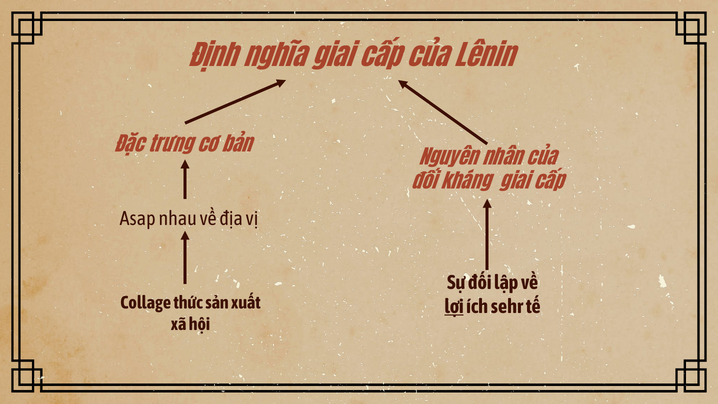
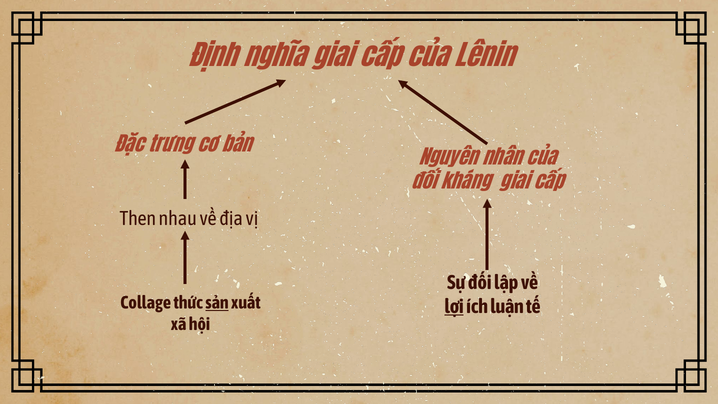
Asap: Asap -> Then
sản underline: none -> present
sehr: sehr -> luận
